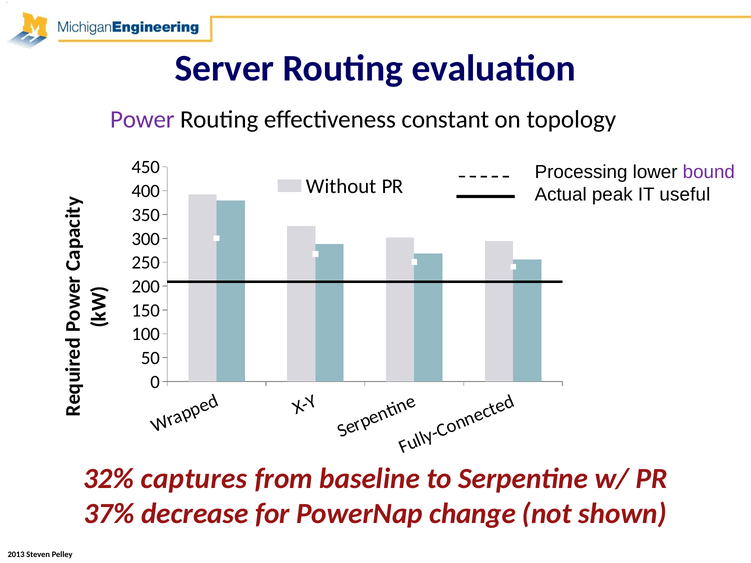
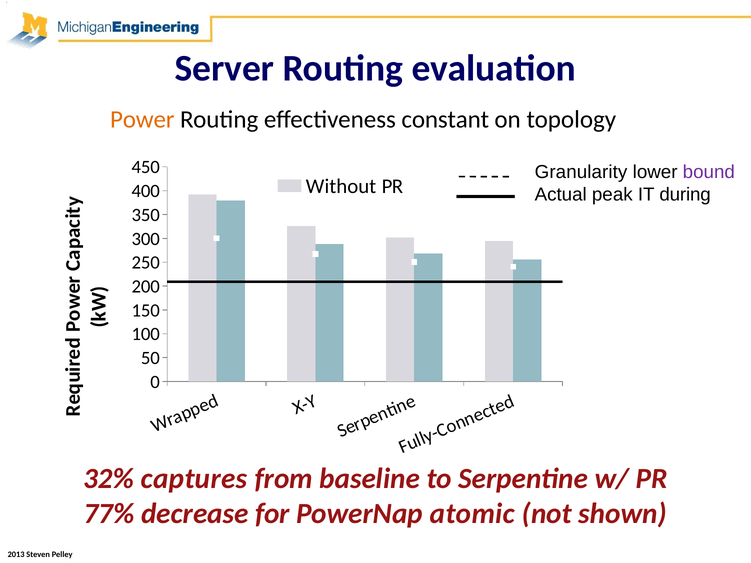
Power colour: purple -> orange
Processing: Processing -> Granularity
useful: useful -> during
37%: 37% -> 77%
change: change -> atomic
